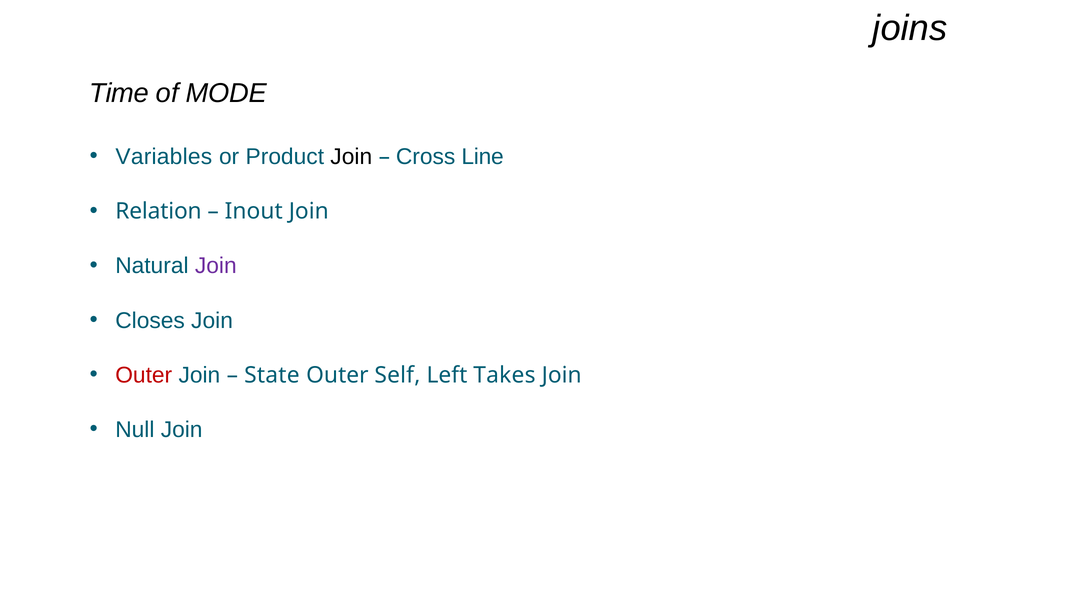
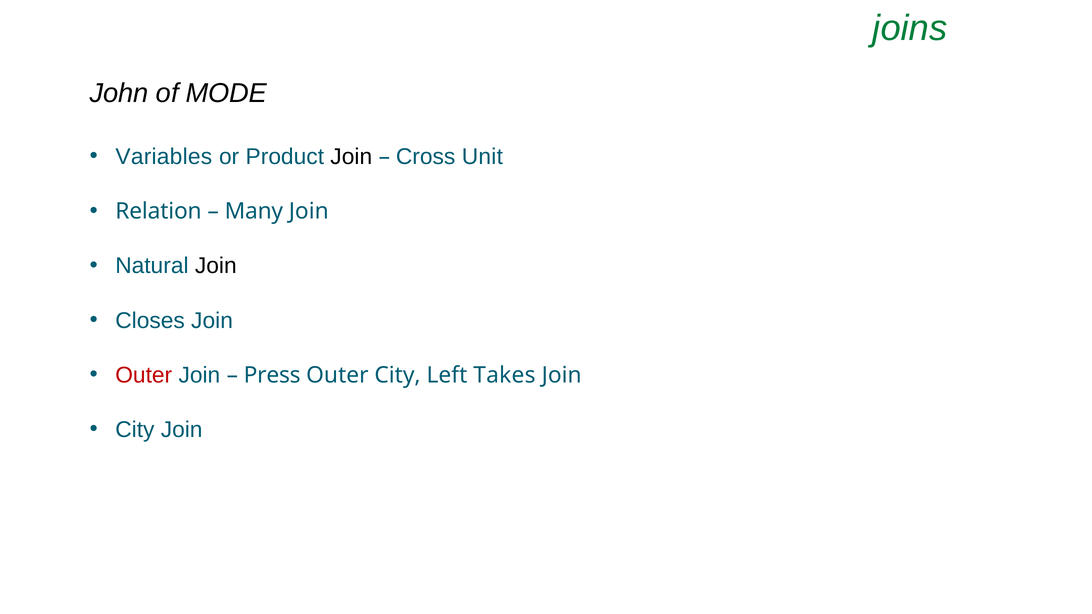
joins colour: black -> green
Time: Time -> John
Line: Line -> Unit
Inout: Inout -> Many
Join at (216, 266) colour: purple -> black
State: State -> Press
Outer Self: Self -> City
Null at (135, 430): Null -> City
